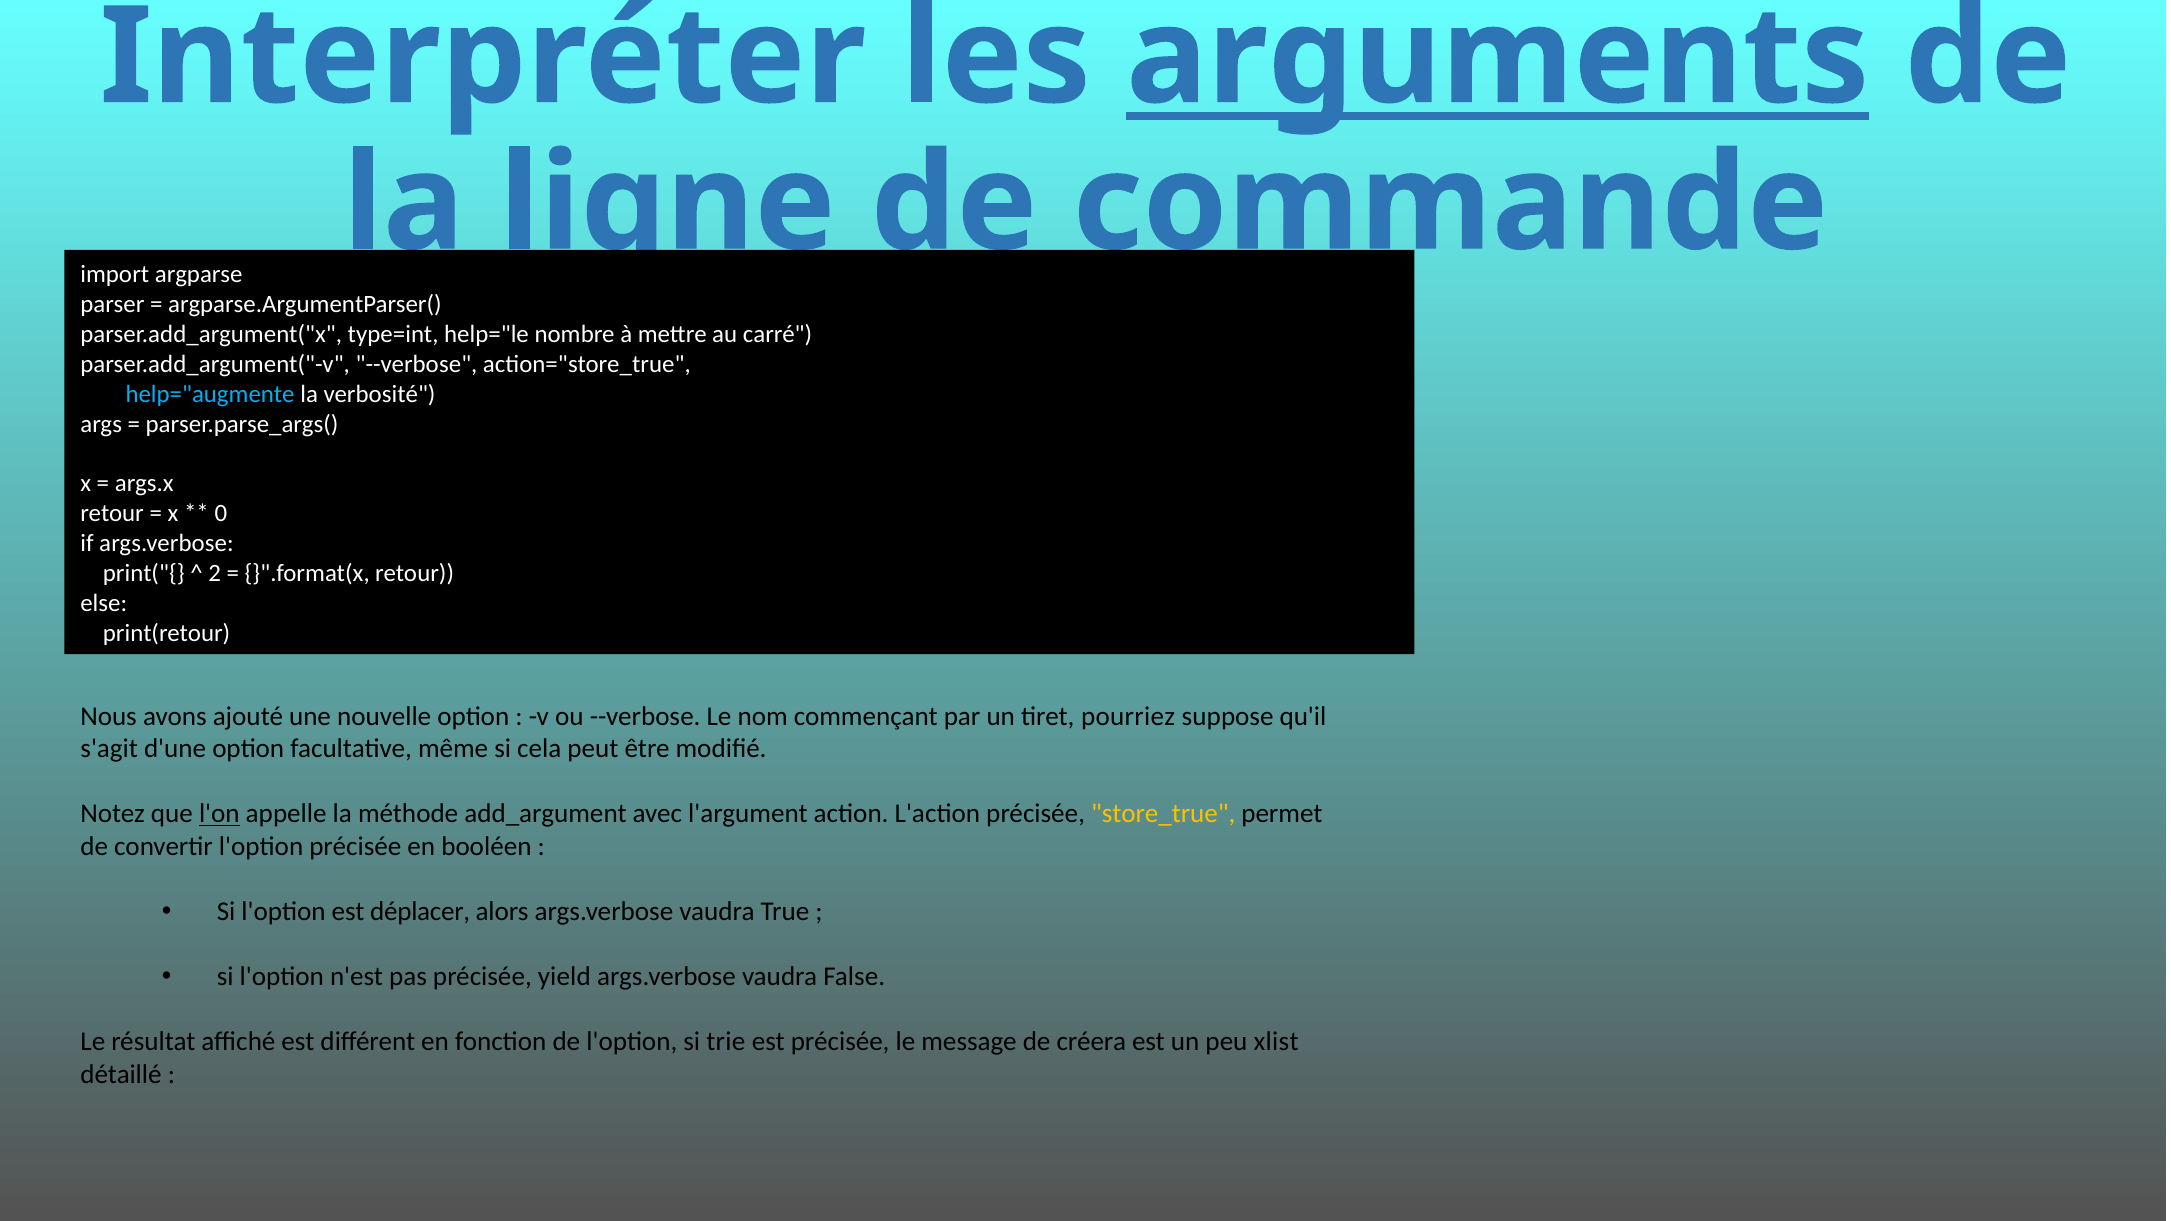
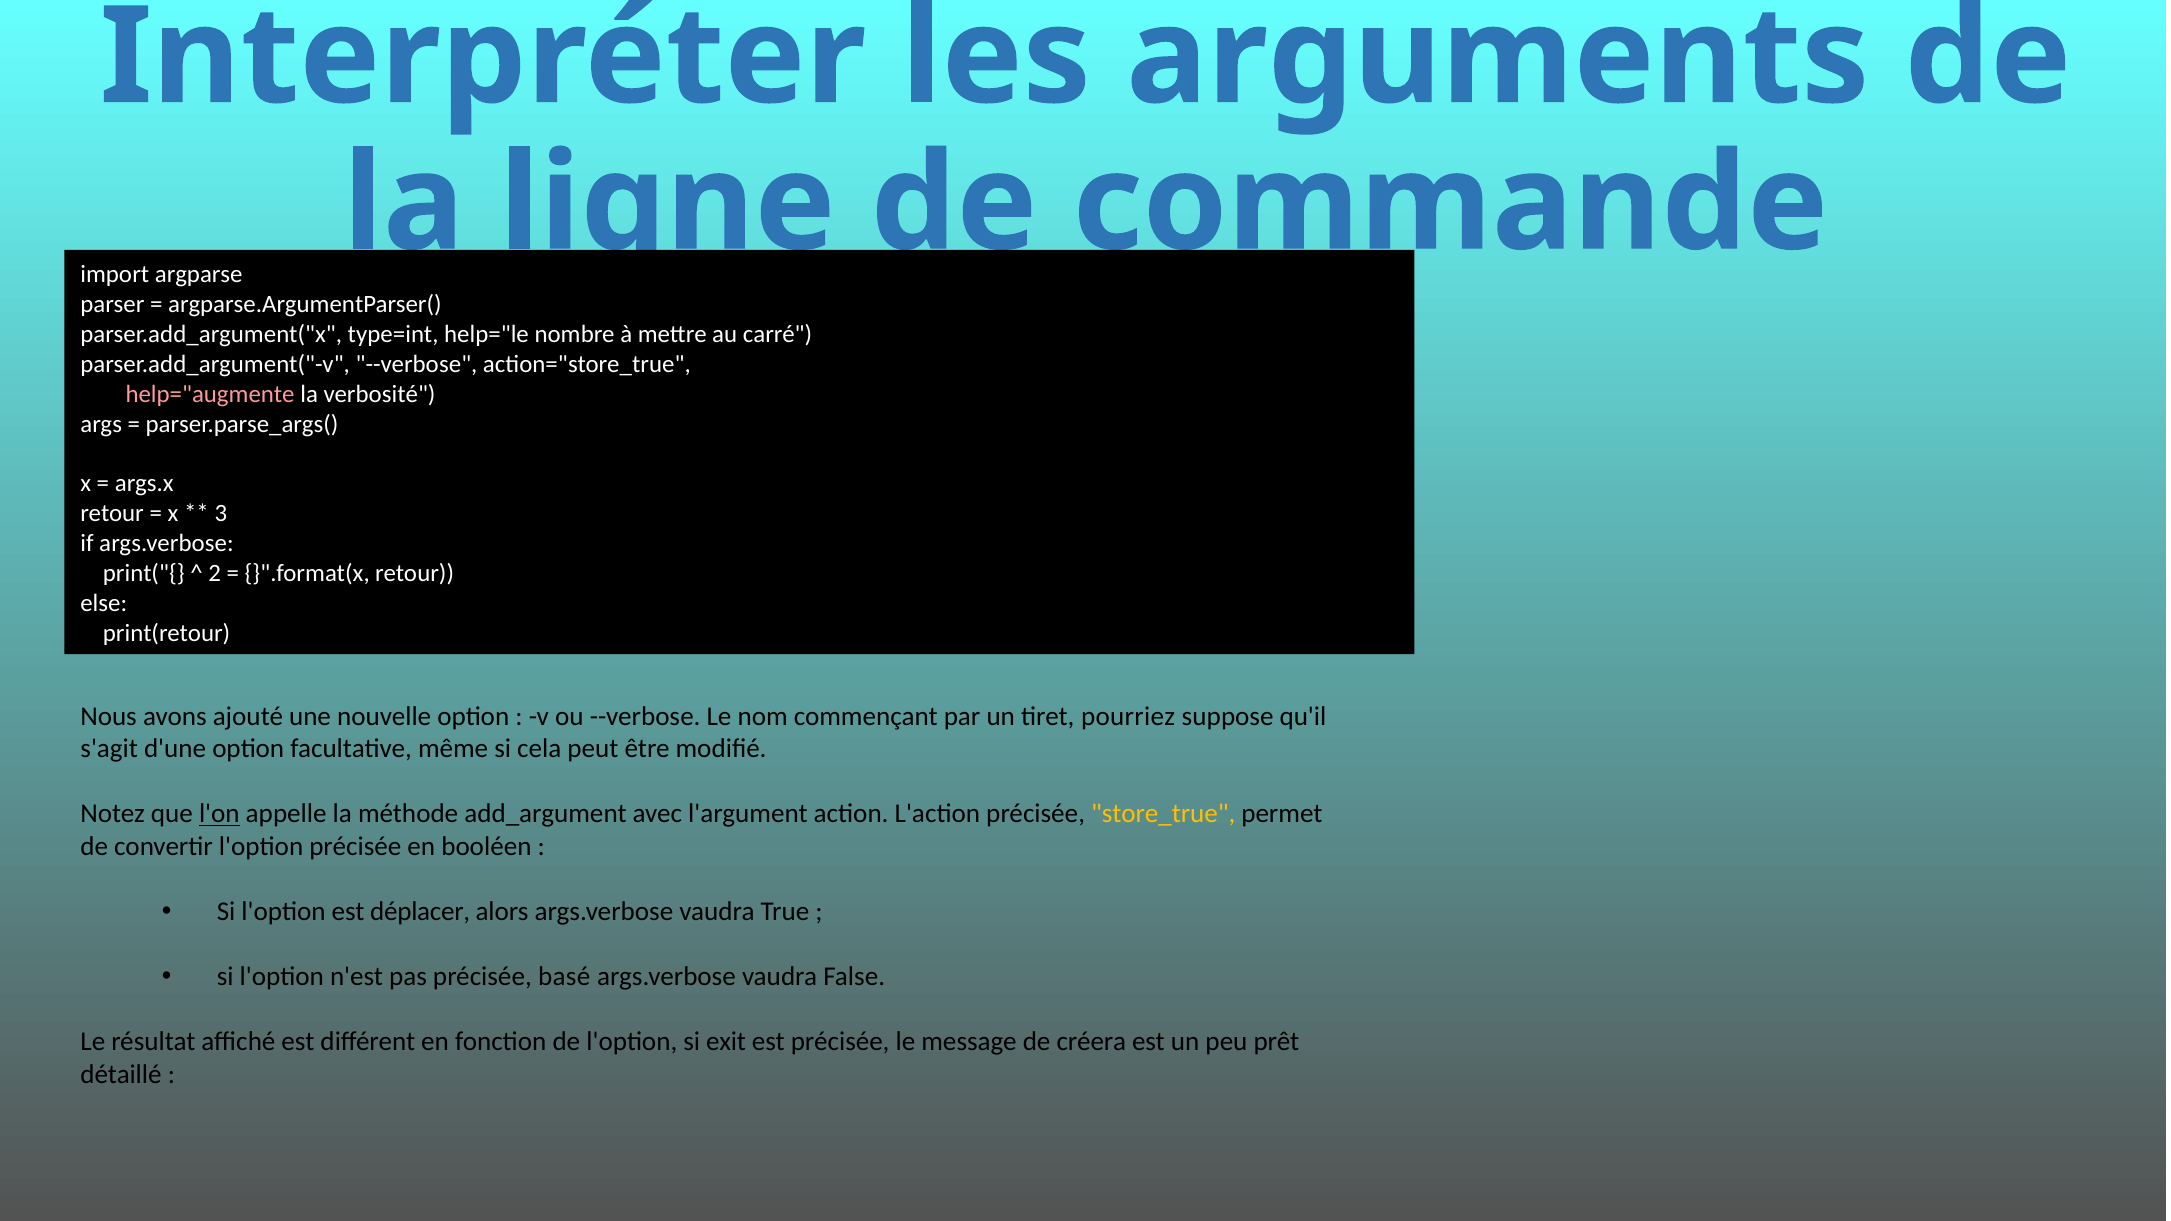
arguments underline: present -> none
help="augmente colour: light blue -> pink
0: 0 -> 3
yield: yield -> basé
trie: trie -> exit
xlist: xlist -> prêt
